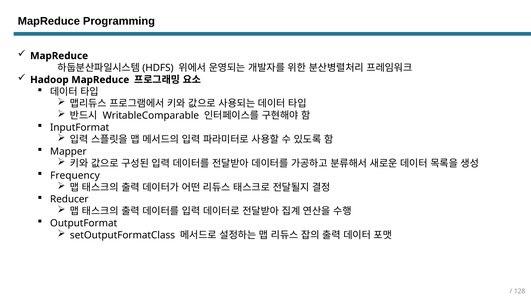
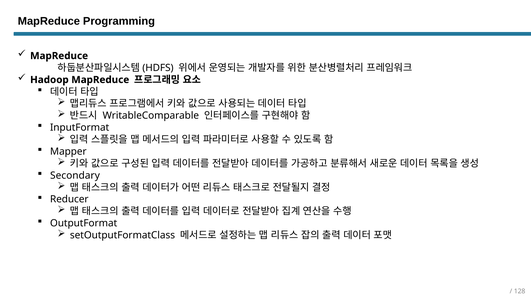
Frequency: Frequency -> Secondary
